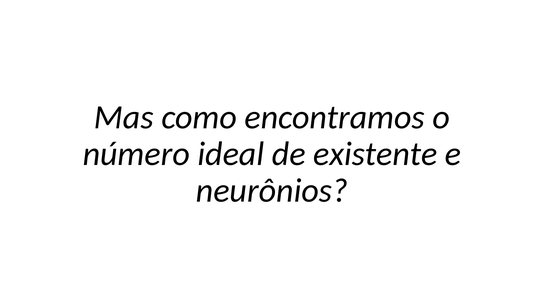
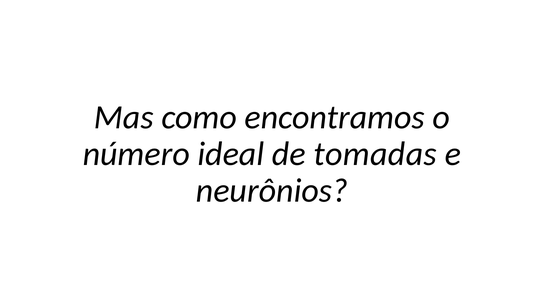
existente: existente -> tomadas
